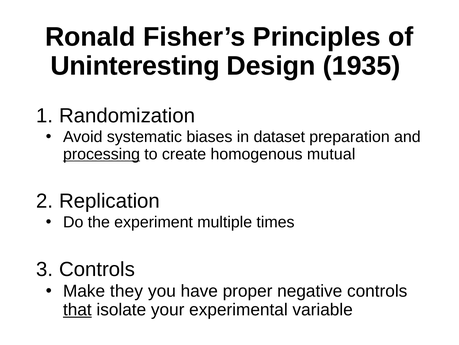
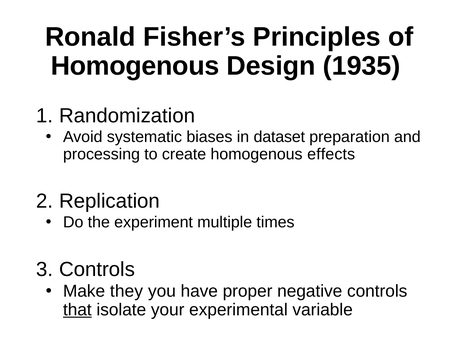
Uninteresting at (135, 66): Uninteresting -> Homogenous
processing underline: present -> none
mutual: mutual -> effects
